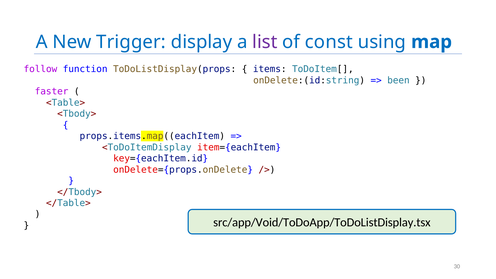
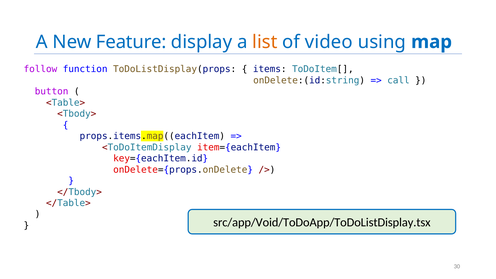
Trigger: Trigger -> Feature
list colour: purple -> orange
const: const -> video
been: been -> call
faster: faster -> button
